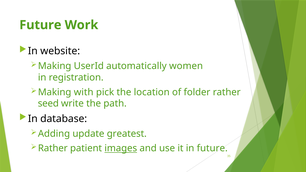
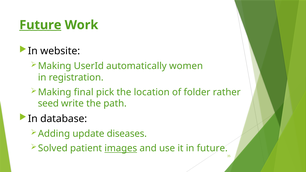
Future at (40, 25) underline: none -> present
with: with -> final
greatest: greatest -> diseases
Rather at (53, 148): Rather -> Solved
